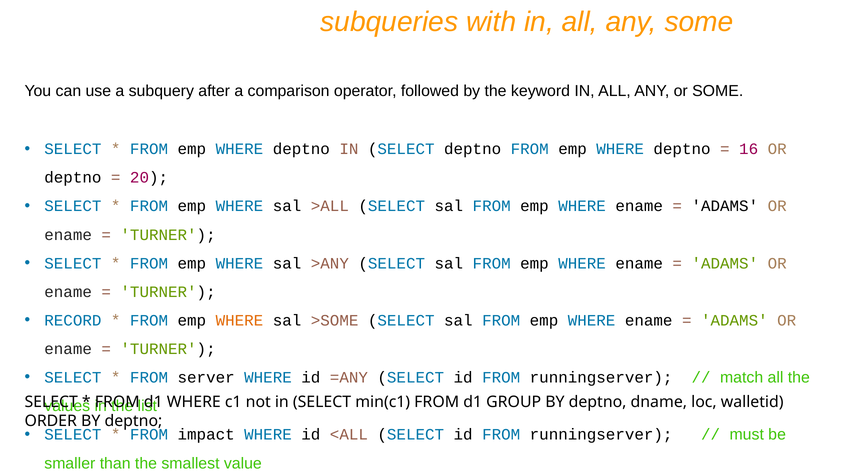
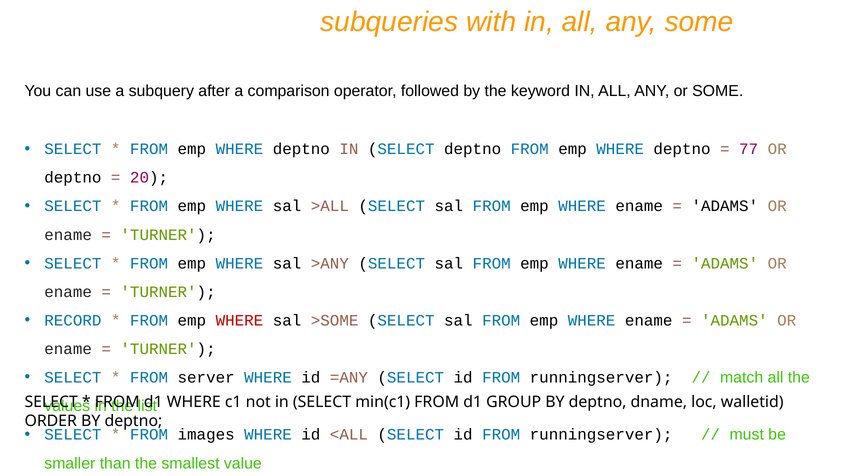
16: 16 -> 77
WHERE at (239, 320) colour: orange -> red
impact: impact -> images
